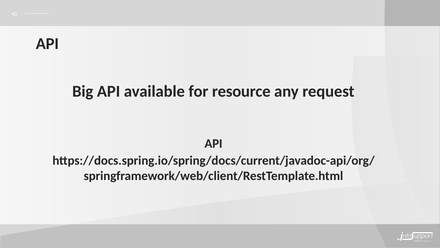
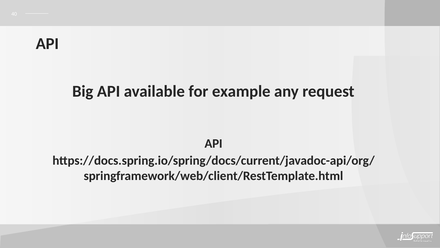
resource: resource -> example
